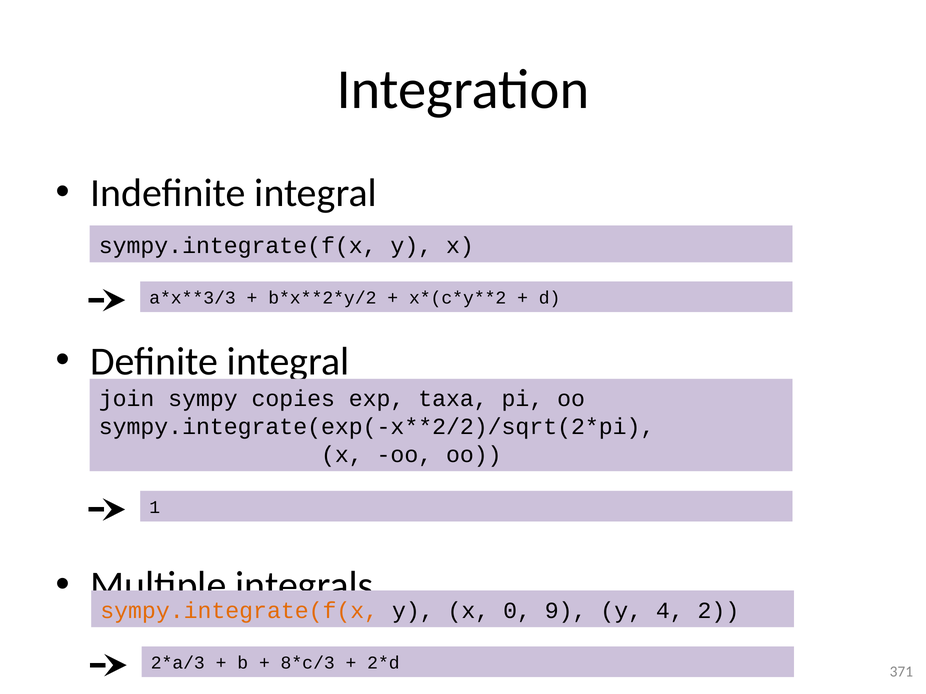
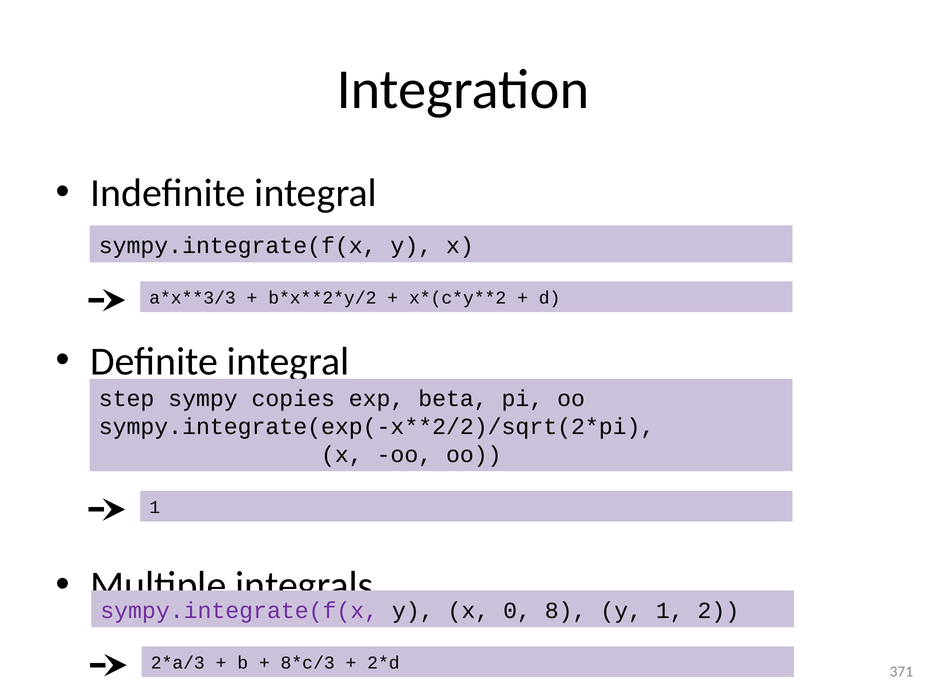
join: join -> step
taxa: taxa -> beta
sympy.integrate(f(x at (239, 611) colour: orange -> purple
9: 9 -> 8
y 4: 4 -> 1
